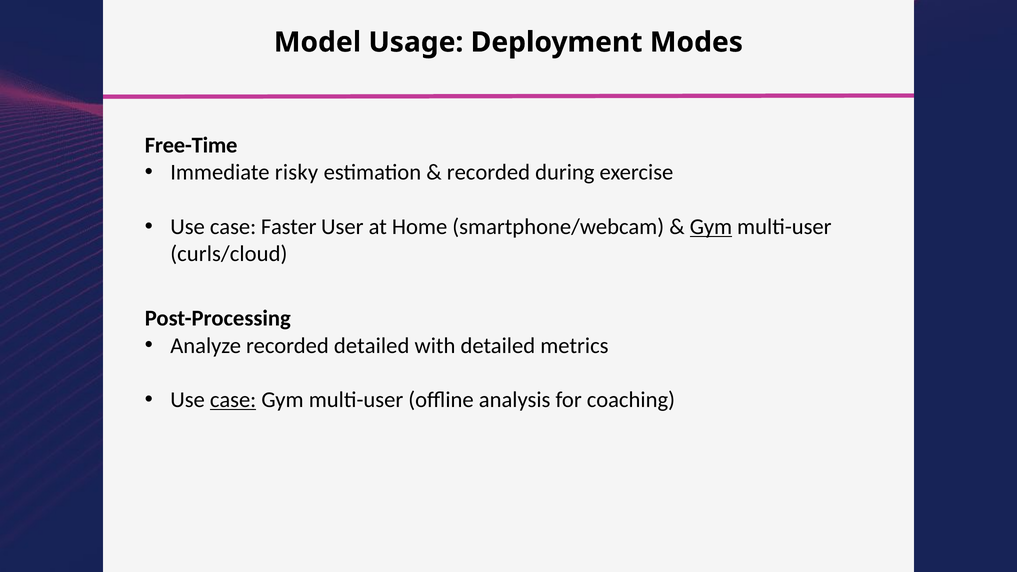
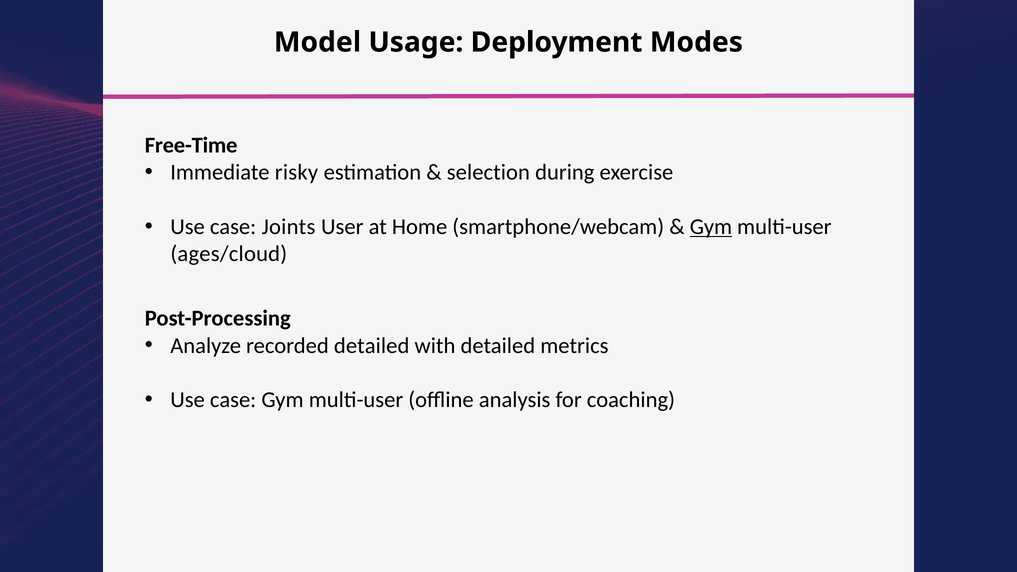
recorded at (488, 173): recorded -> selection
Faster: Faster -> Joints
curls/cloud: curls/cloud -> ages/cloud
case at (233, 400) underline: present -> none
